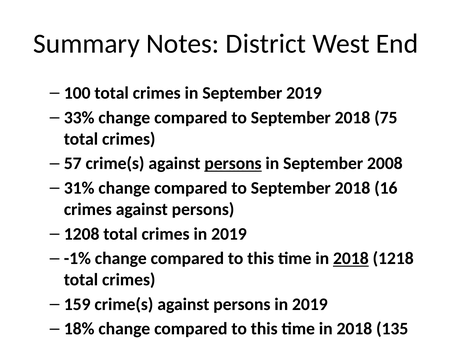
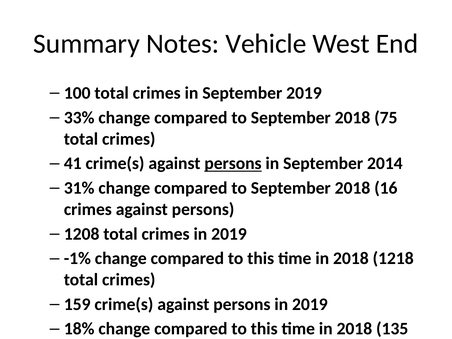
District: District -> Vehicle
57: 57 -> 41
2008: 2008 -> 2014
2018 at (351, 258) underline: present -> none
